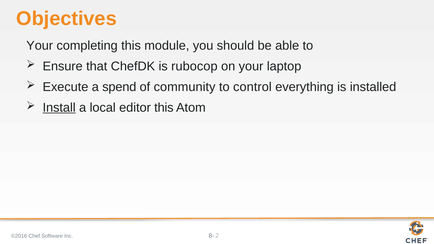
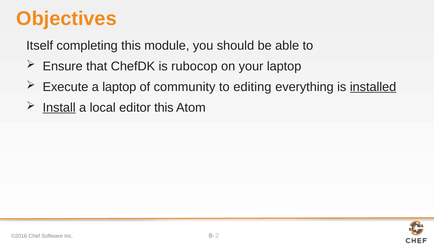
Your at (40, 46): Your -> Itself
a spend: spend -> laptop
control: control -> editing
installed underline: none -> present
